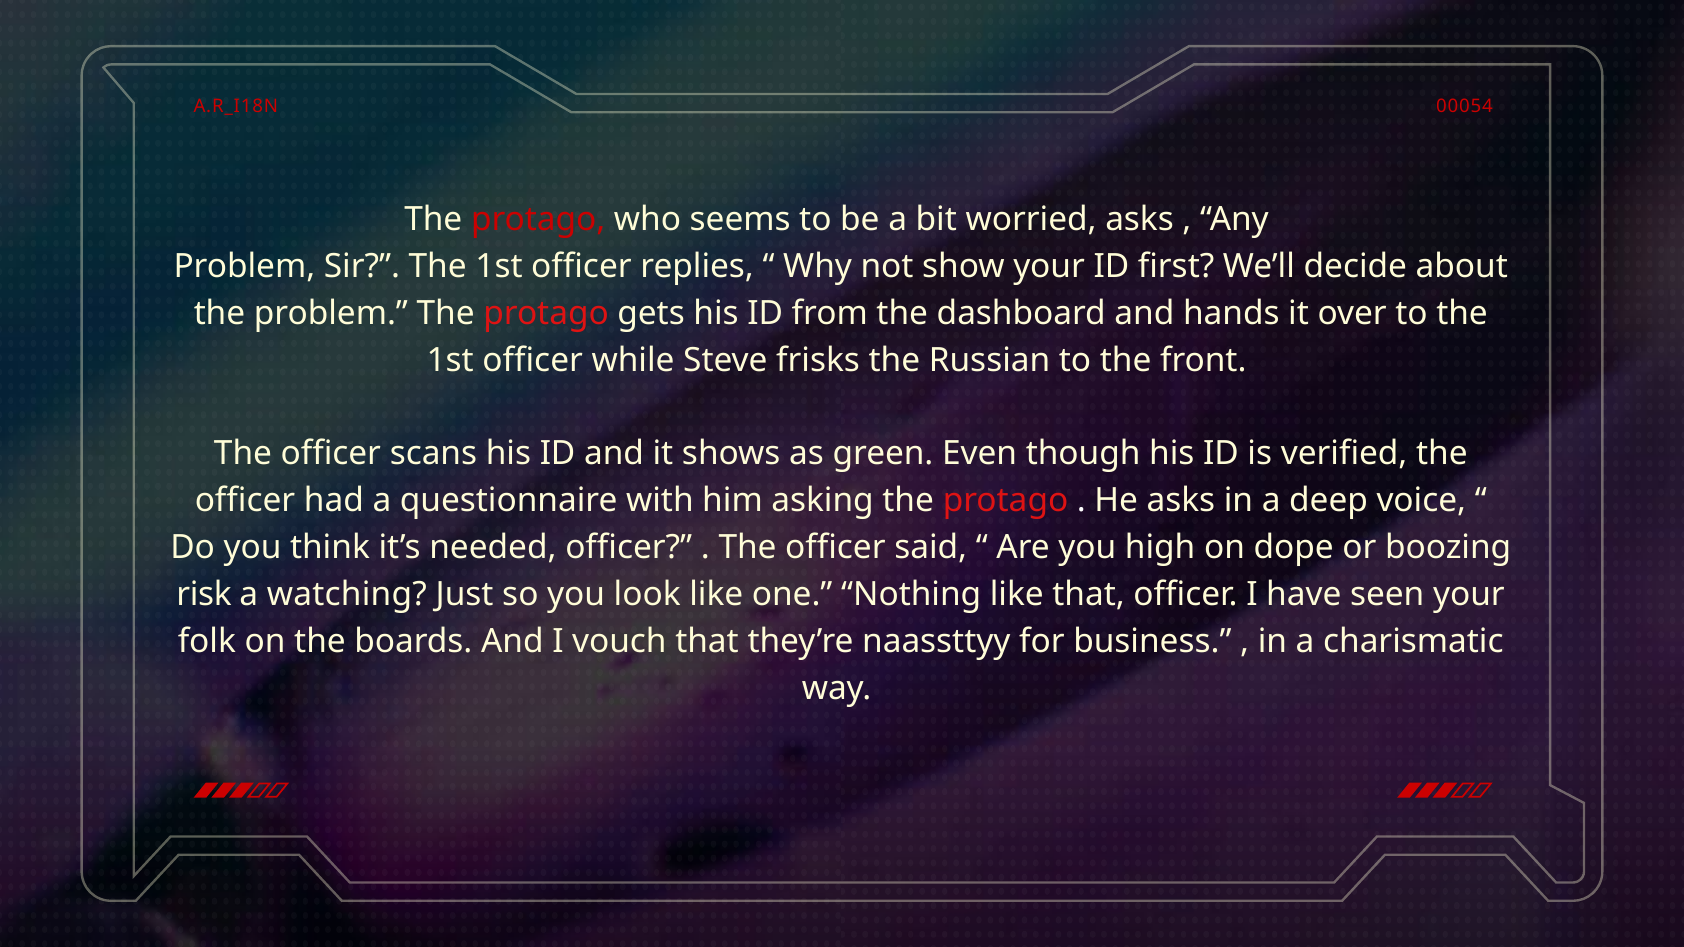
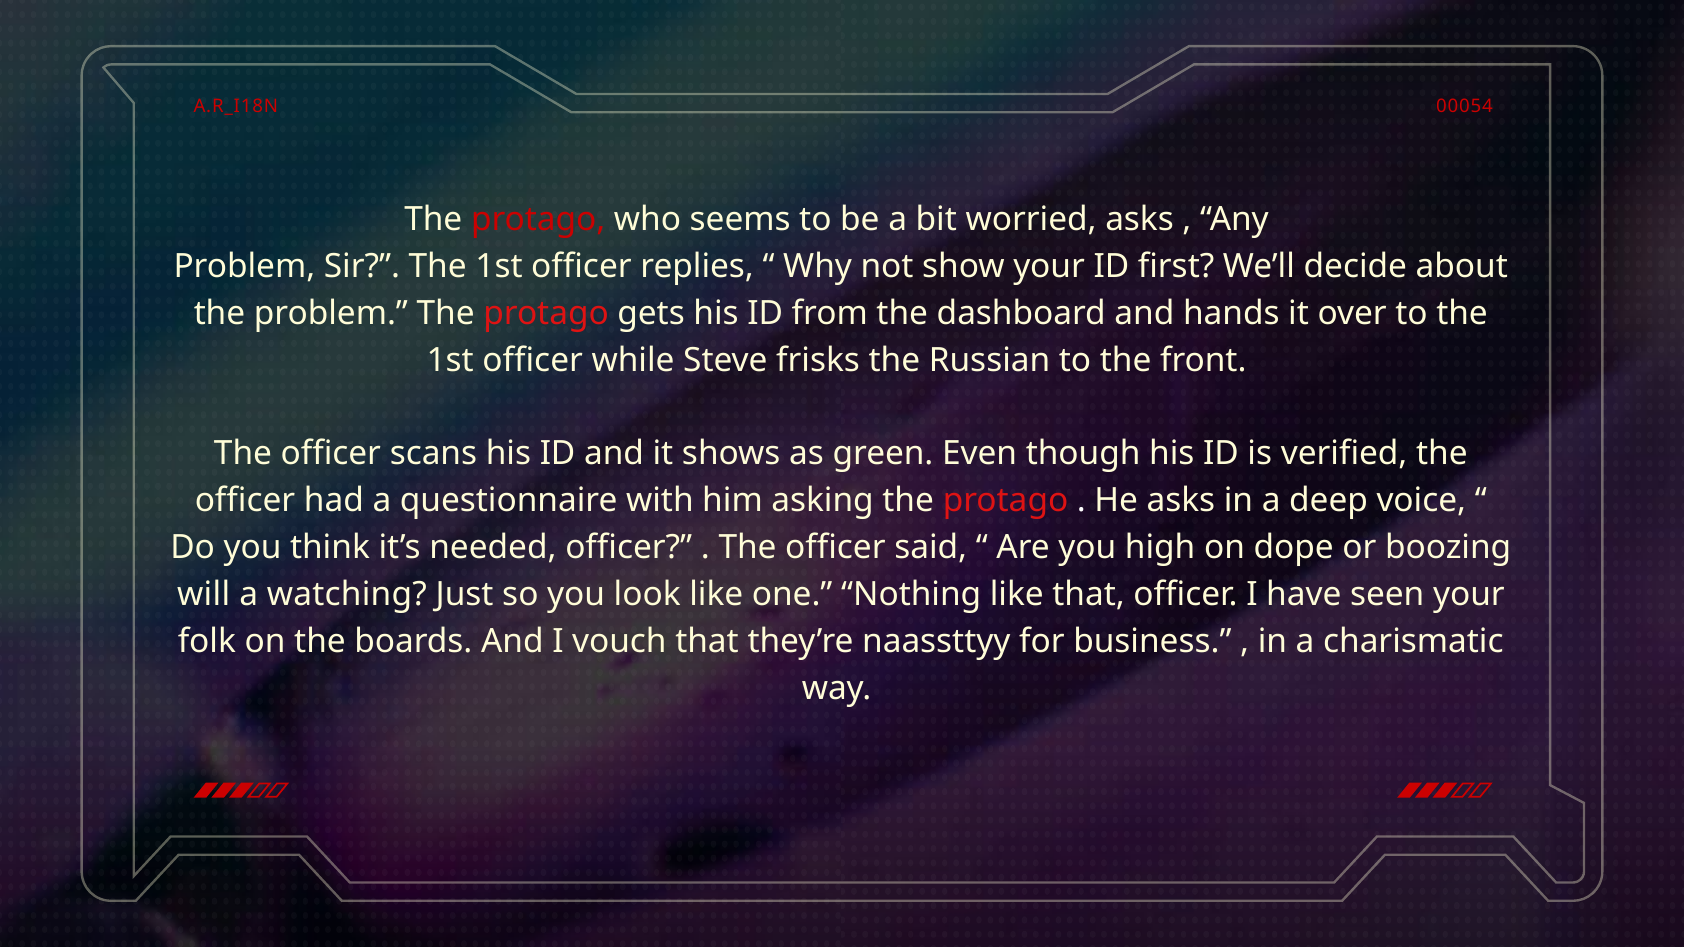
risk: risk -> will
